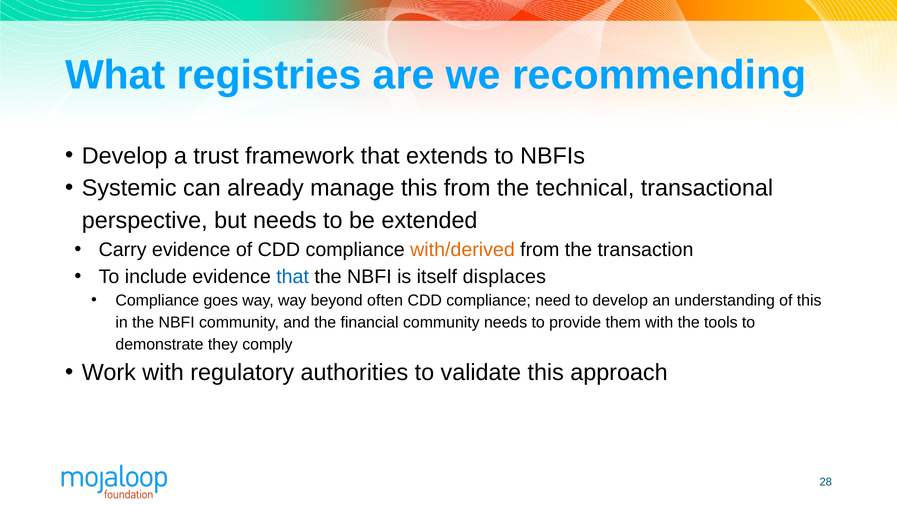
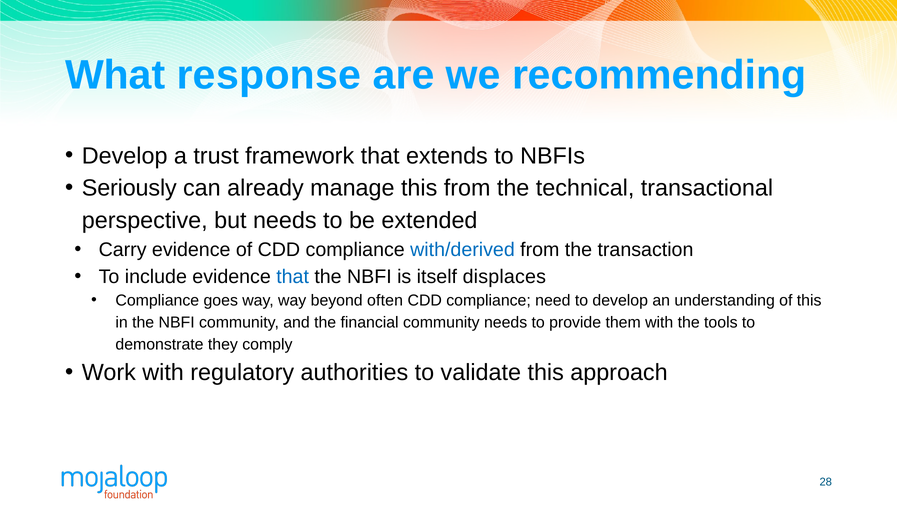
registries: registries -> response
Systemic: Systemic -> Seriously
with/derived colour: orange -> blue
